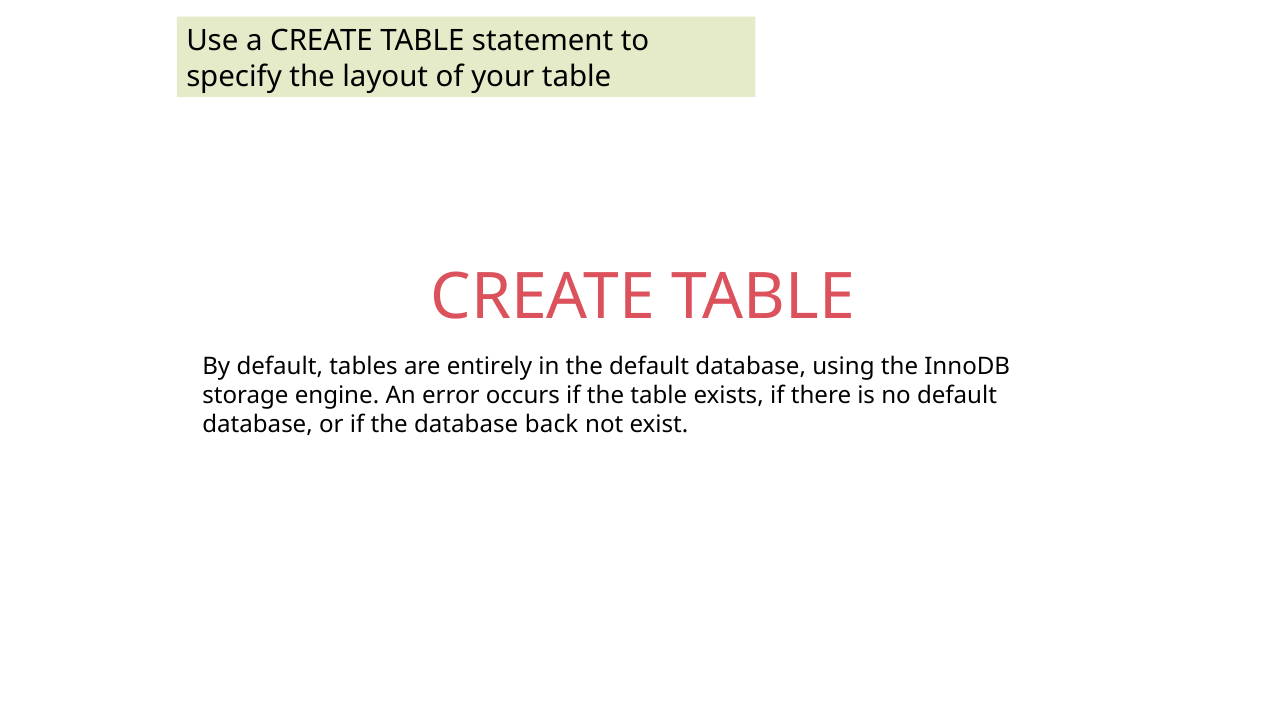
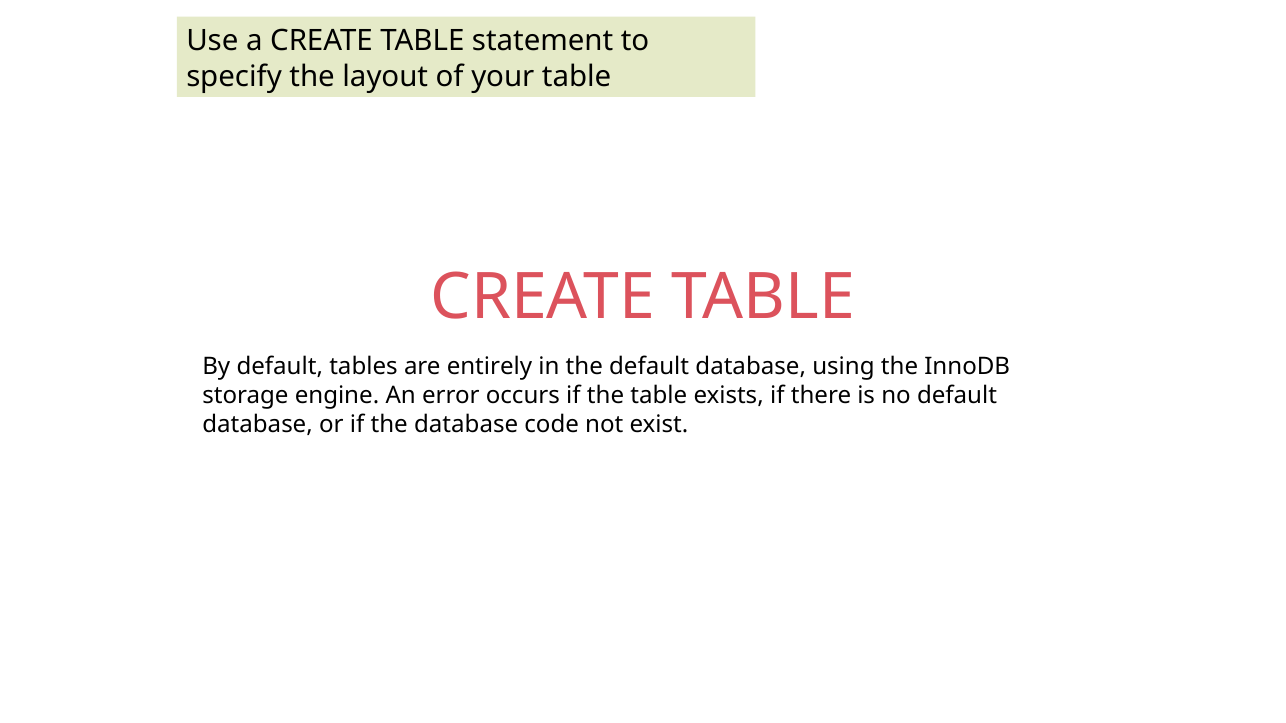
back: back -> code
